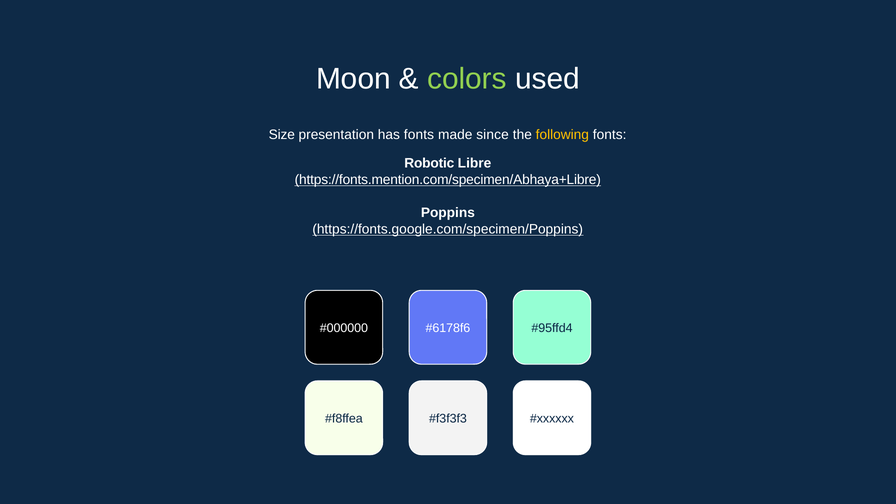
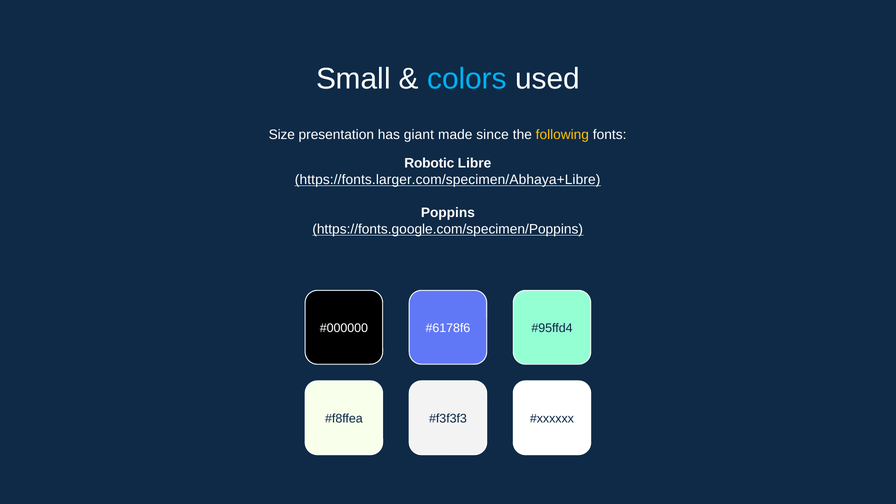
Moon: Moon -> Small
colors colour: light green -> light blue
has fonts: fonts -> giant
https://fonts.mention.com/specimen/Abhaya+Libre: https://fonts.mention.com/specimen/Abhaya+Libre -> https://fonts.larger.com/specimen/Abhaya+Libre
